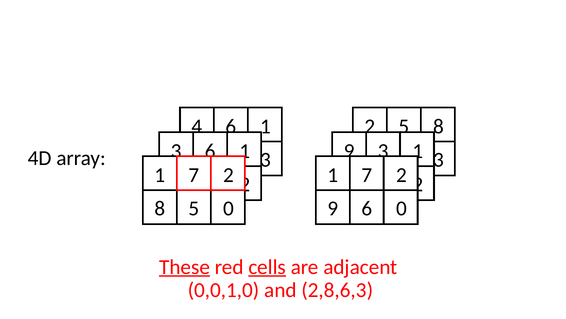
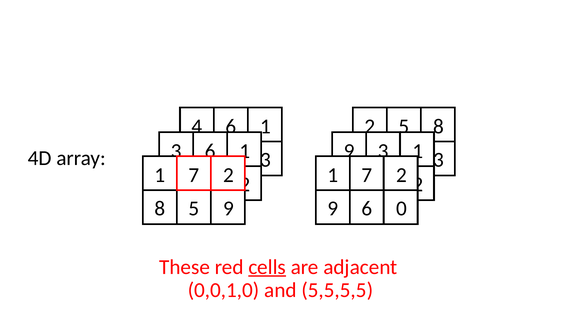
5 0: 0 -> 9
These underline: present -> none
2,8,6,3: 2,8,6,3 -> 5,5,5,5
